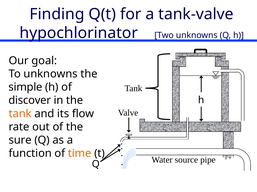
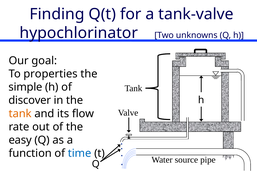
To unknowns: unknowns -> properties
sure: sure -> easy
time colour: orange -> blue
